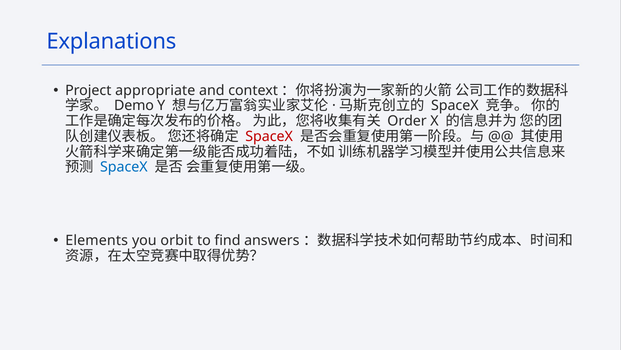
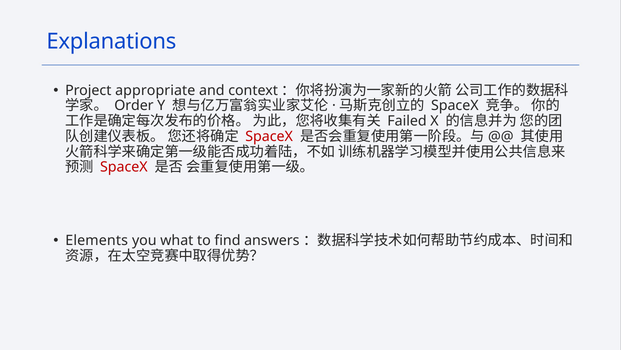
Demo: Demo -> Order
Order: Order -> Failed
SpaceX at (124, 167) colour: blue -> red
orbit: orbit -> what
